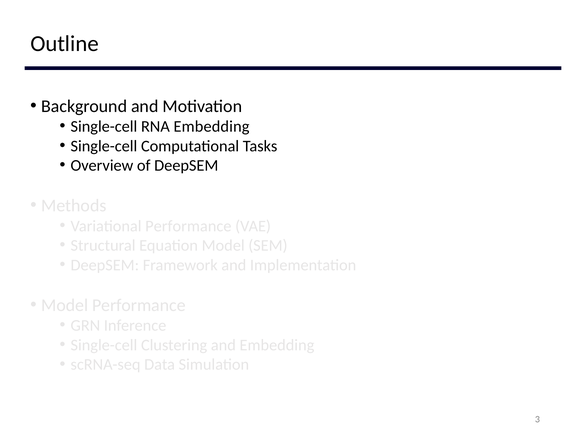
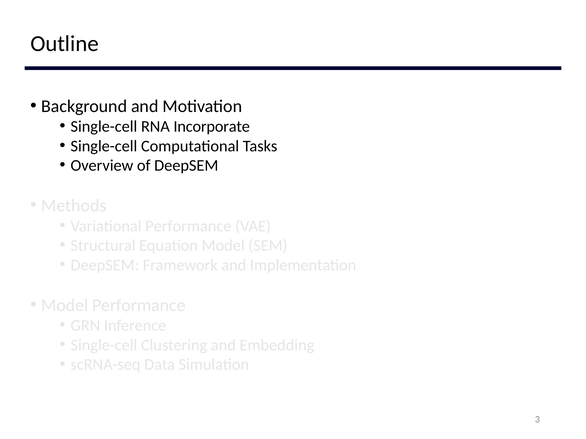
RNA Embedding: Embedding -> Incorporate
